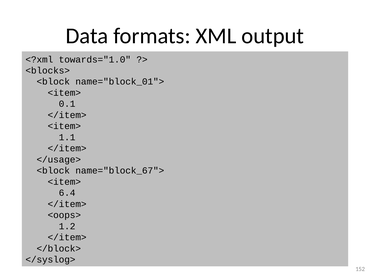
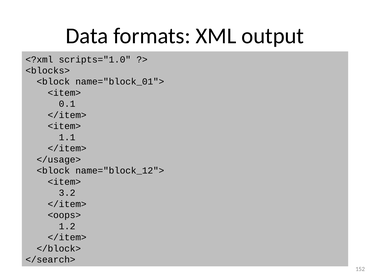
towards="1.0: towards="1.0 -> scripts="1.0
name="block_67">: name="block_67"> -> name="block_12">
6.4: 6.4 -> 3.2
</syslog>: </syslog> -> </search>
